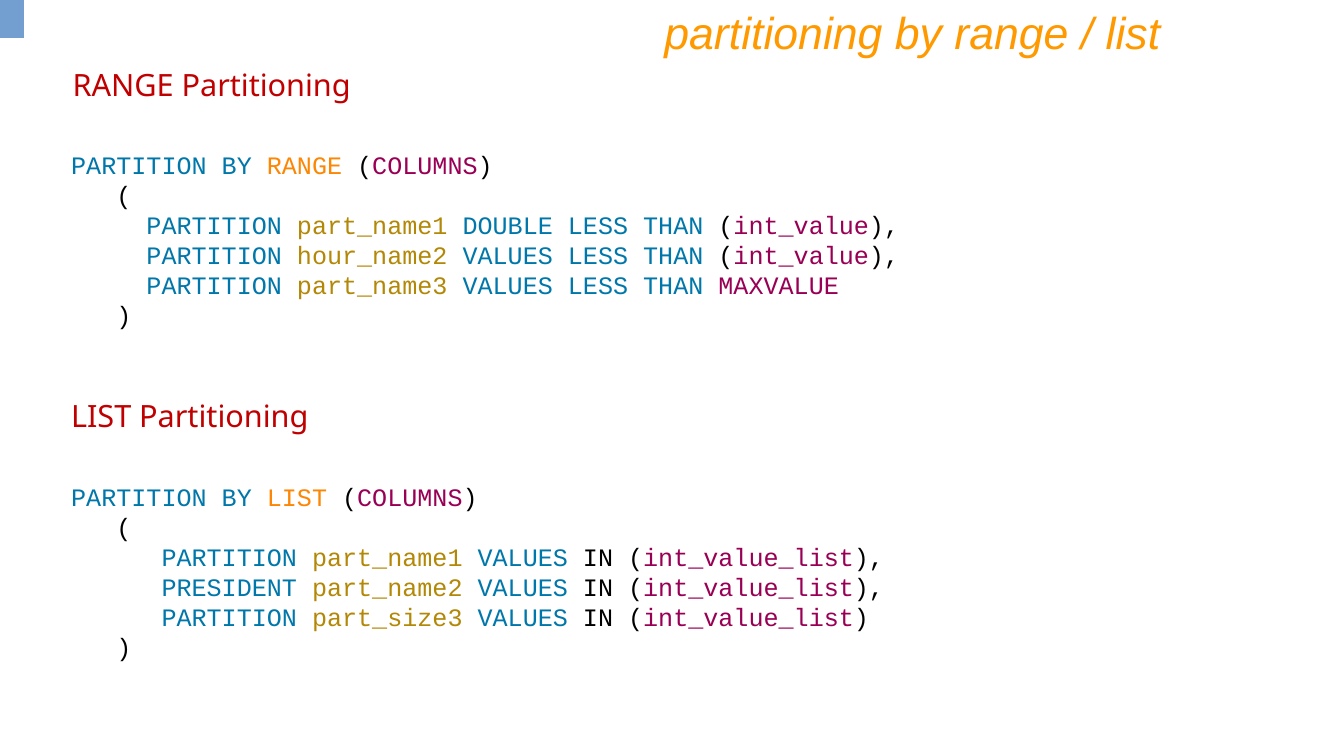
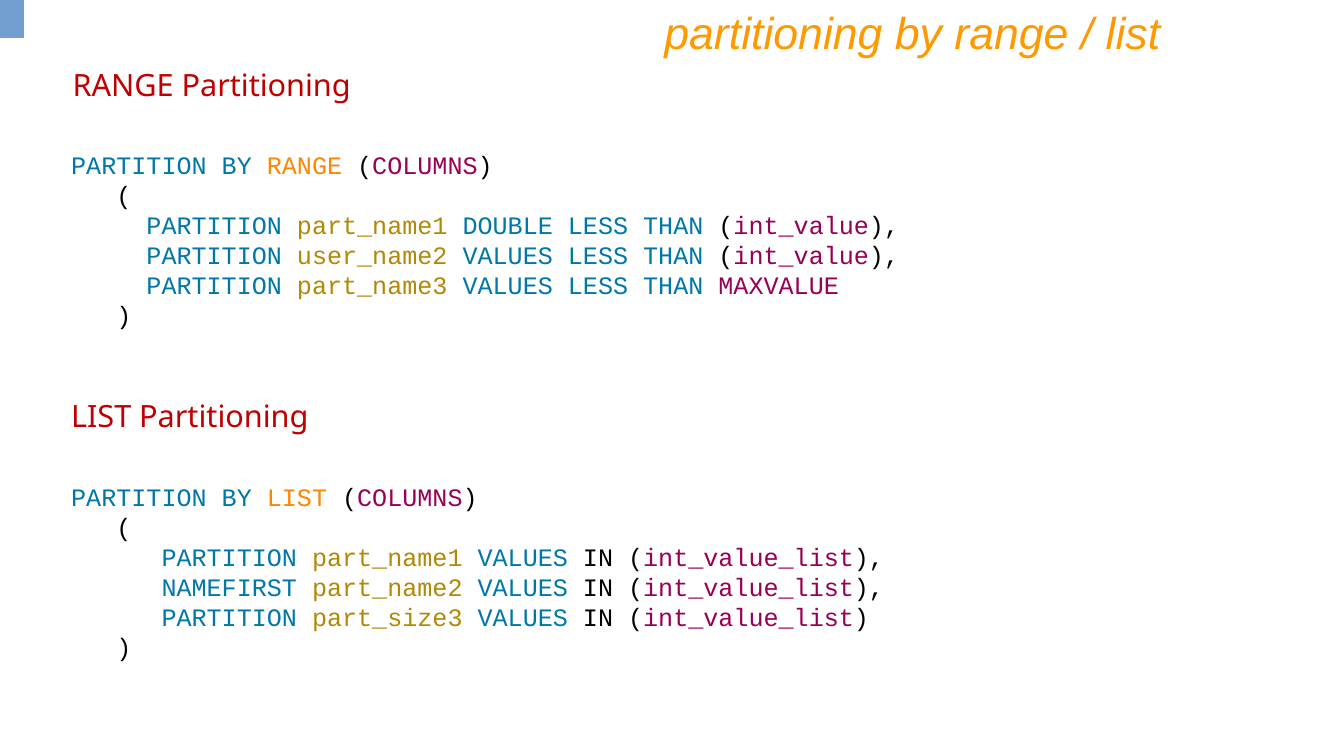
hour_name2: hour_name2 -> user_name2
PRESIDENT: PRESIDENT -> NAMEFIRST
